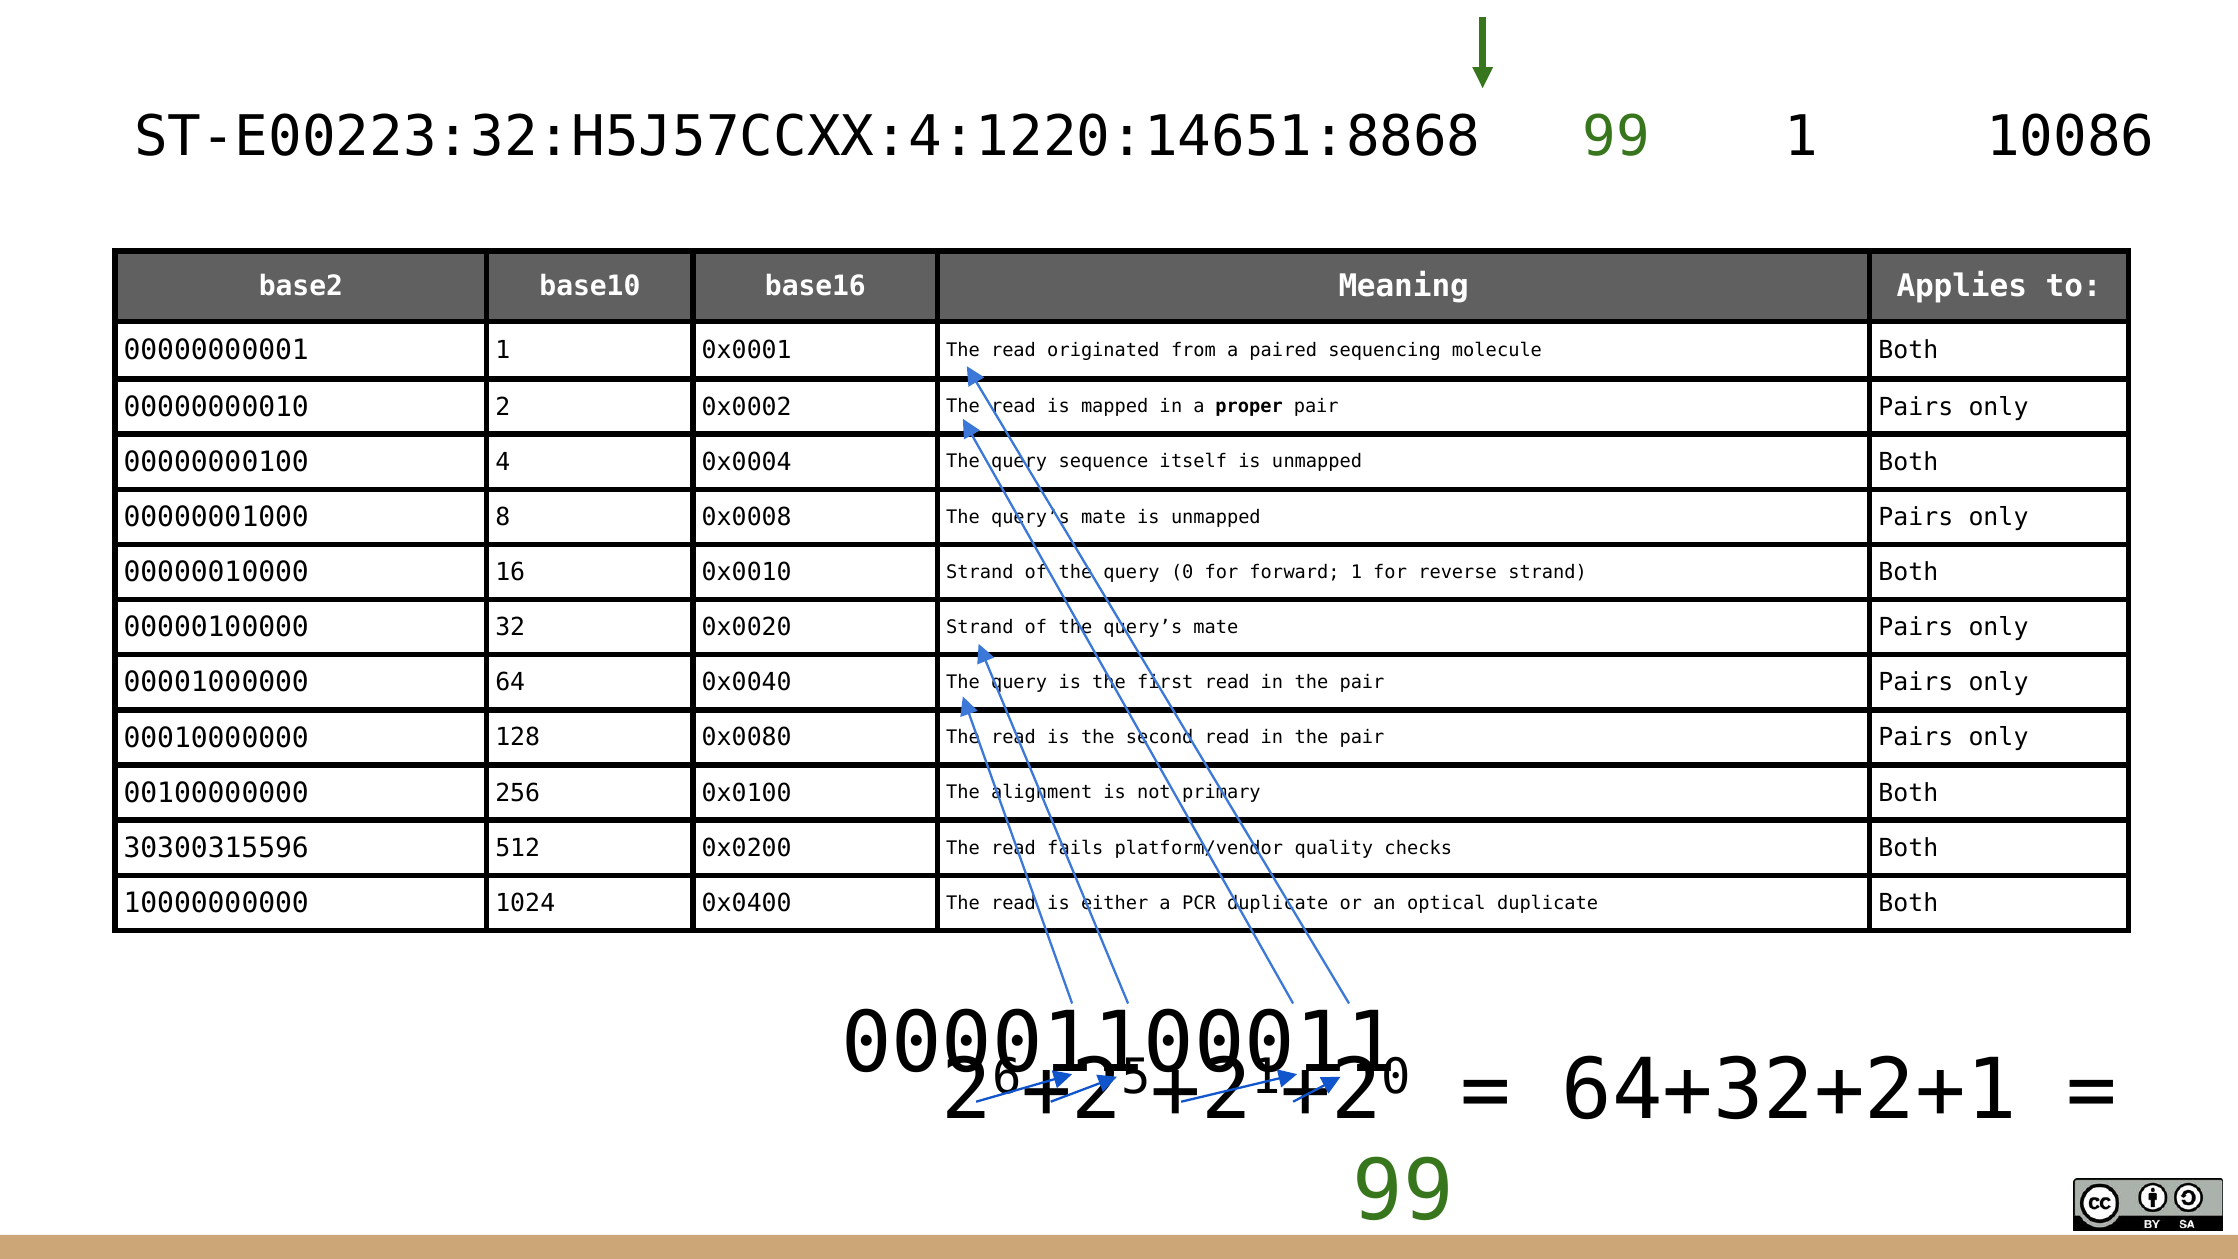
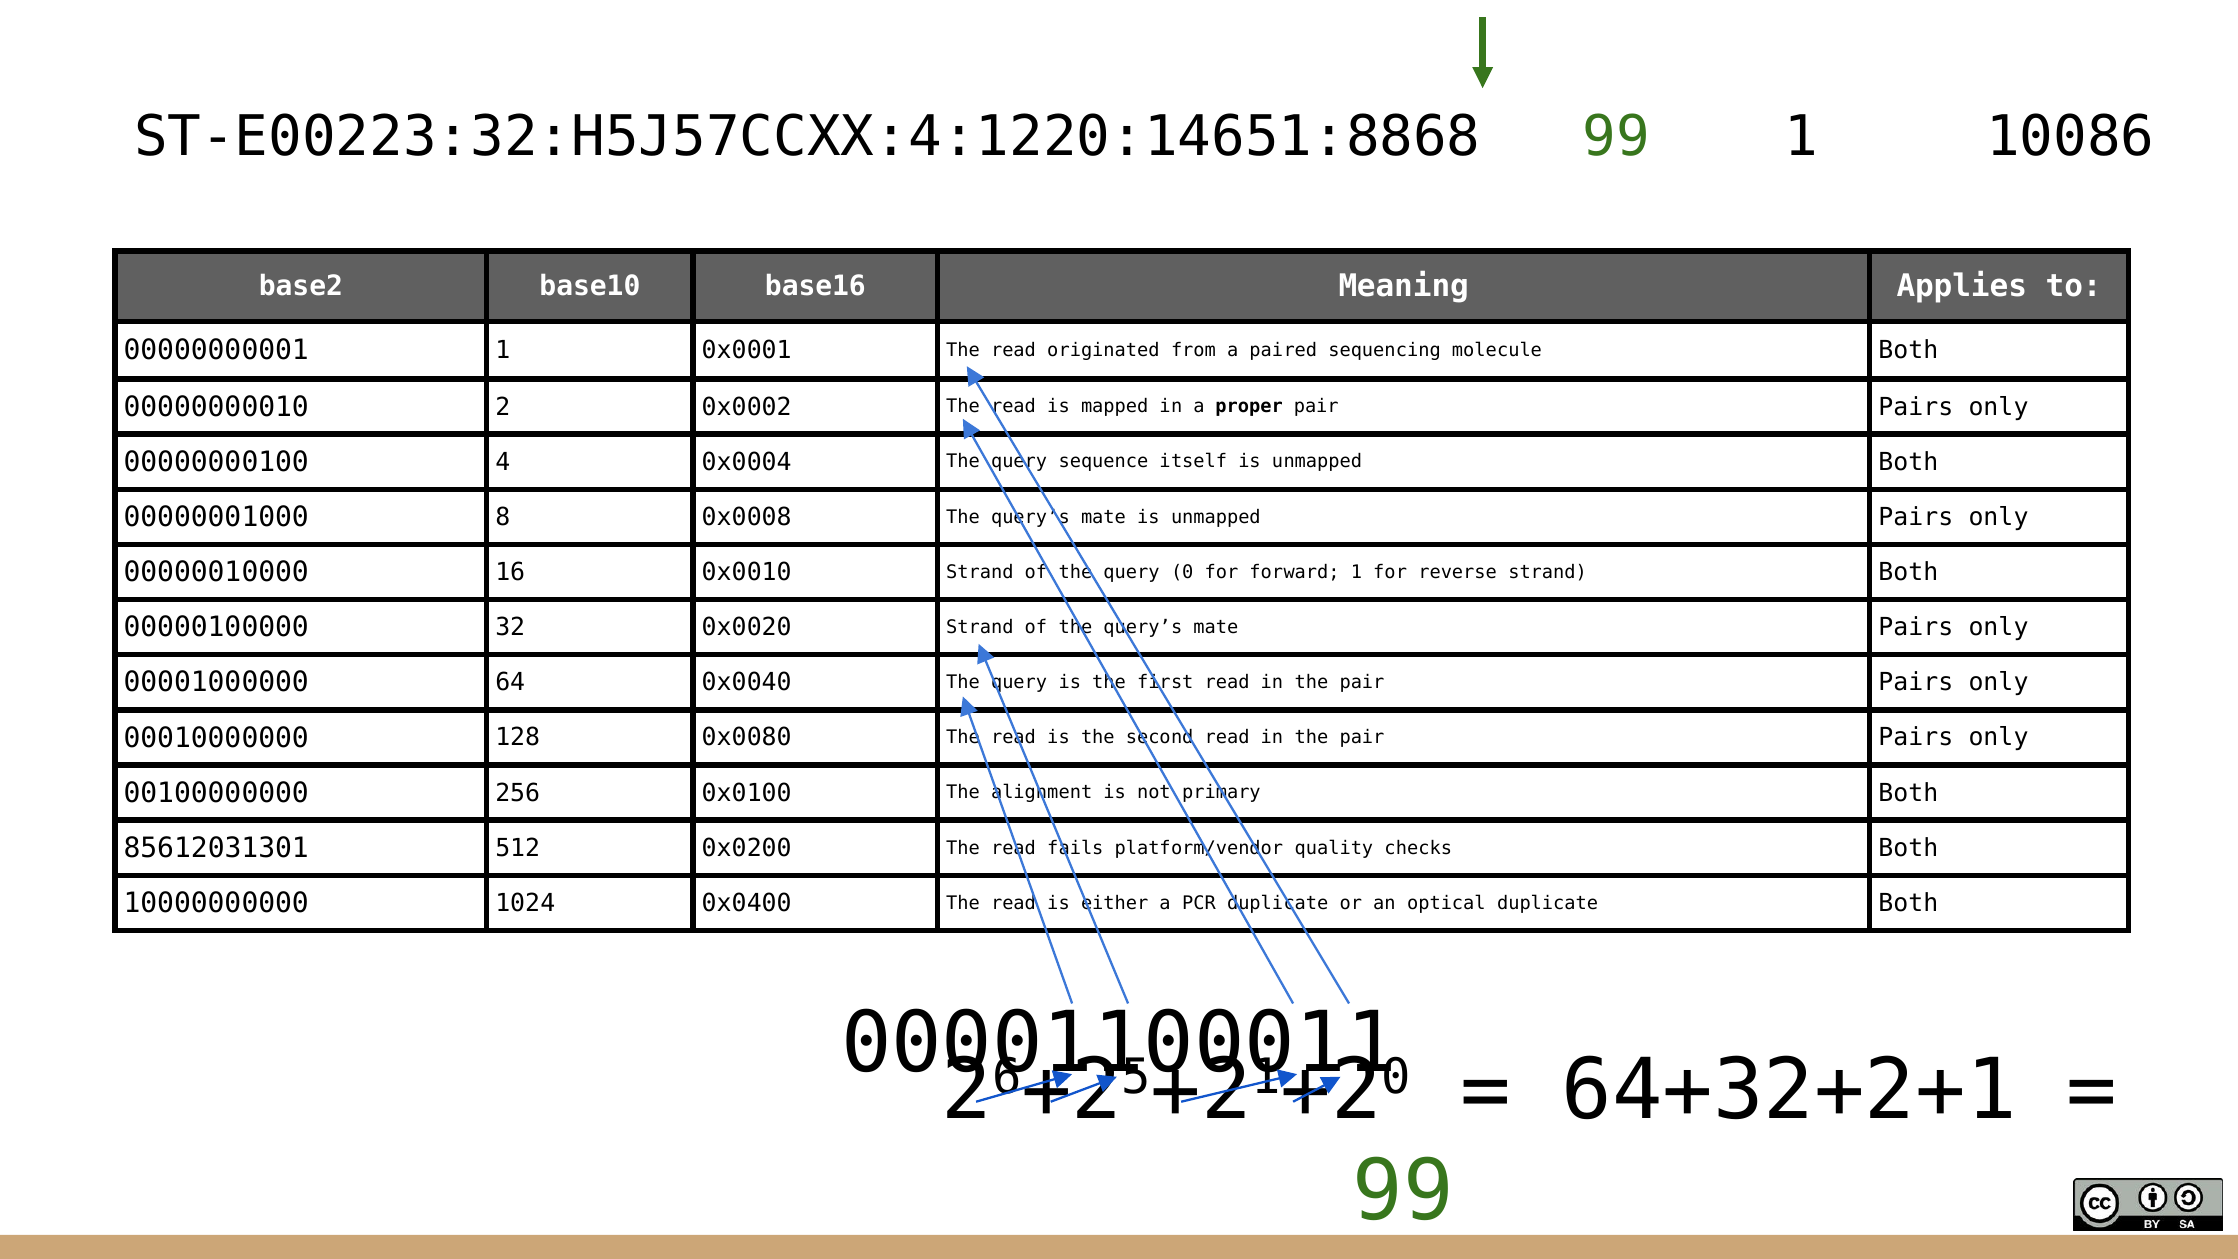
30300315596: 30300315596 -> 85612031301
